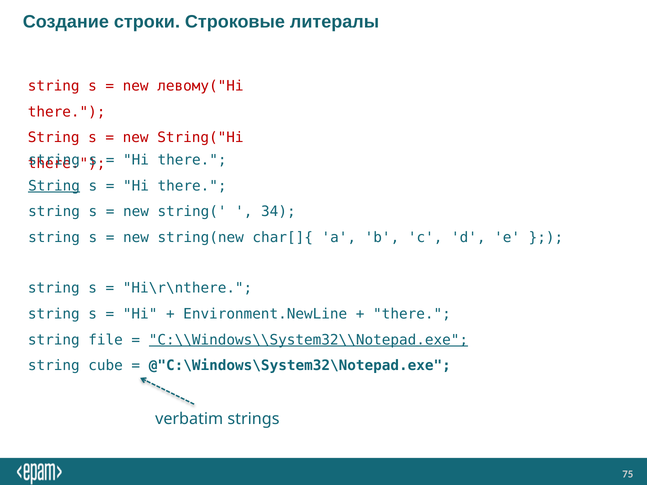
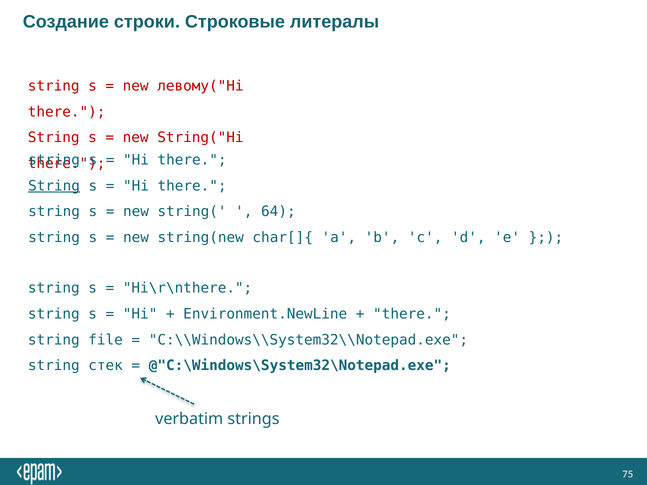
34: 34 -> 64
С:\\Windows\\System32\\Notepad.exe underline: present -> none
cube: cube -> стек
